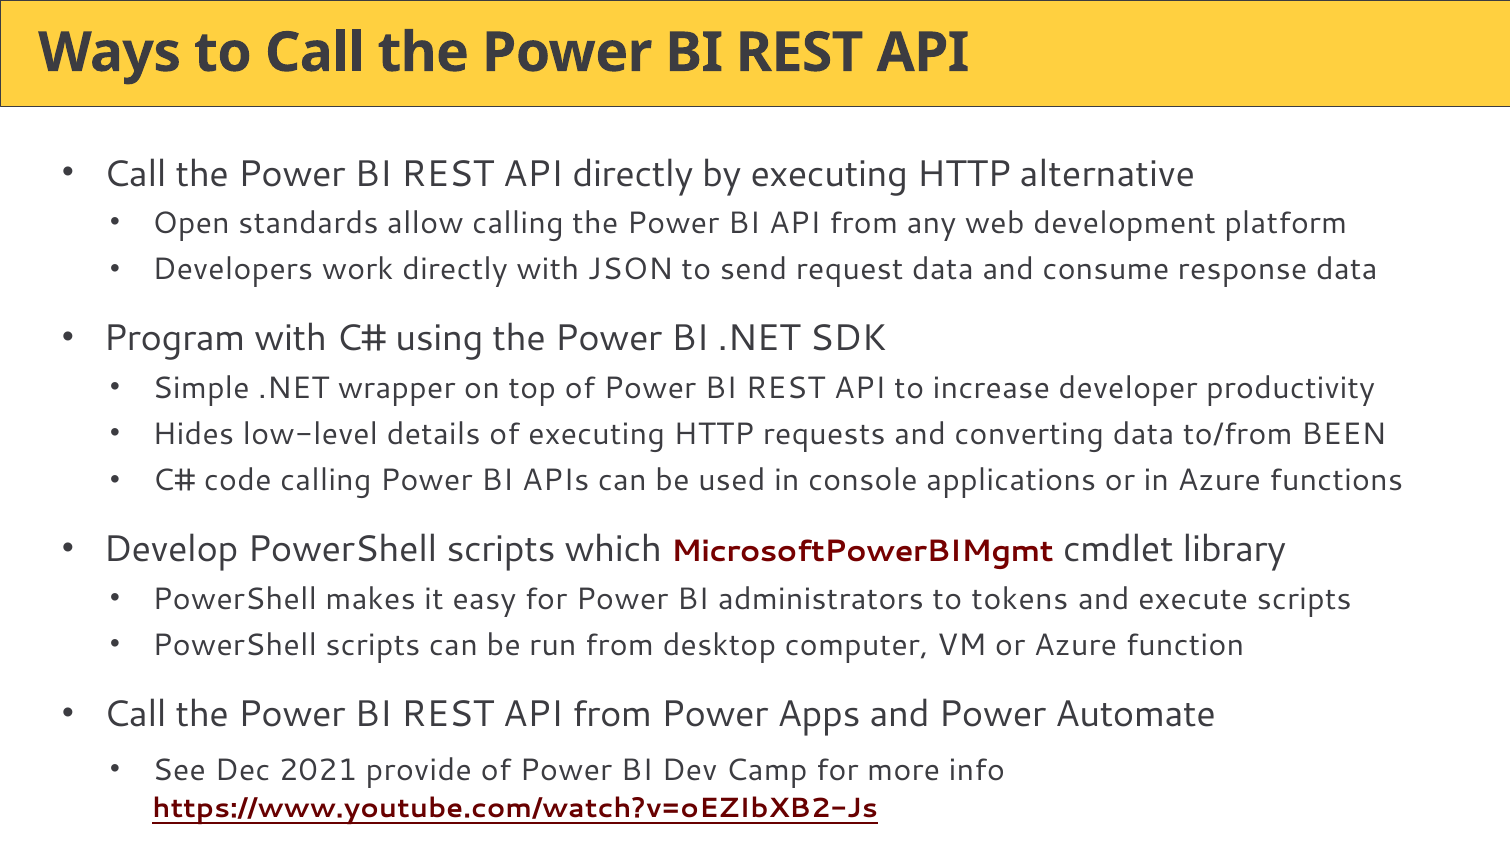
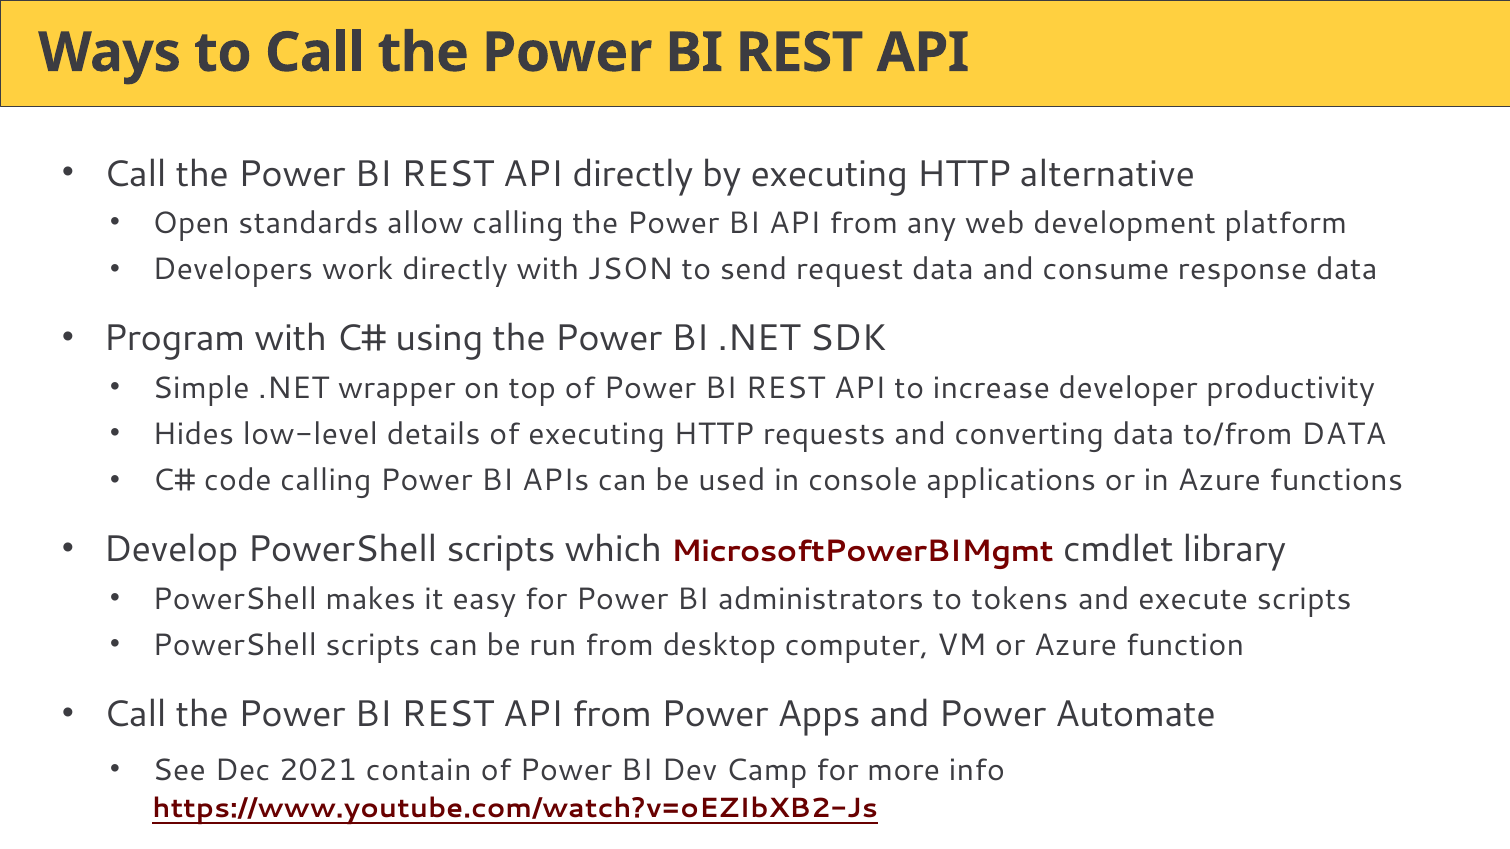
to/from BEEN: BEEN -> DATA
provide: provide -> contain
